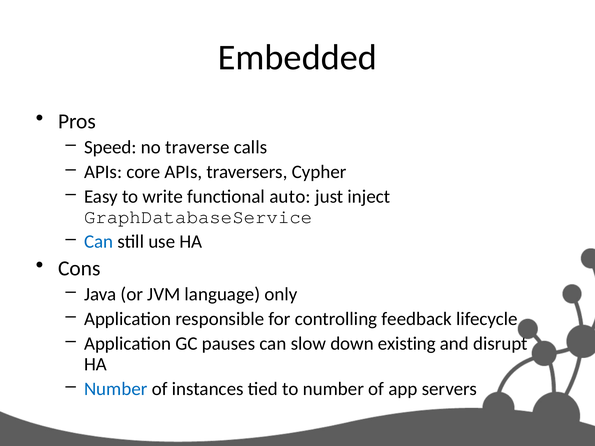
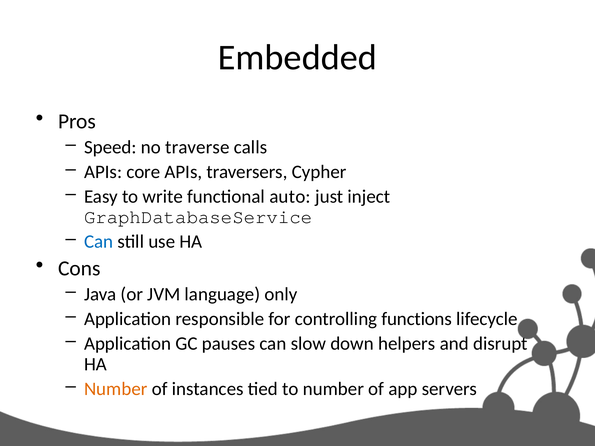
feedback: feedback -> functions
existing: existing -> helpers
Number at (116, 389) colour: blue -> orange
